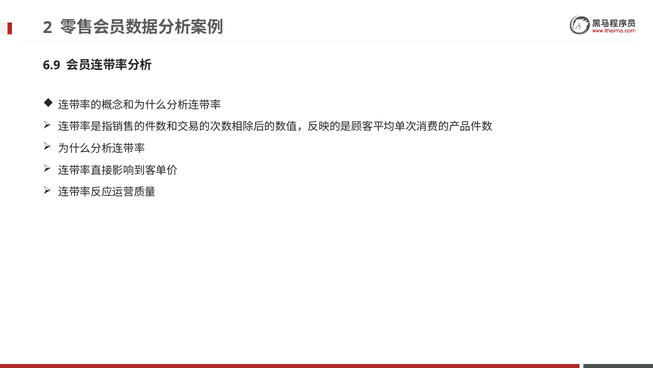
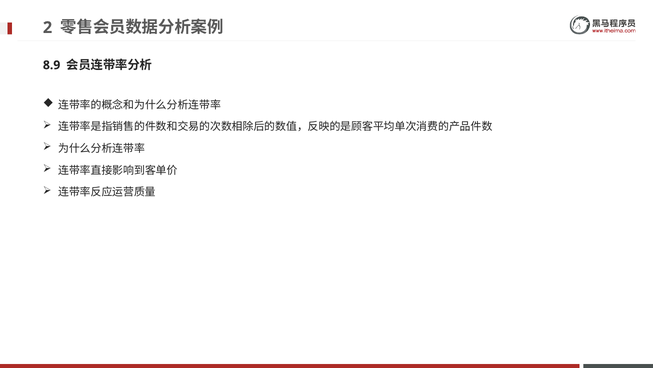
6.9: 6.9 -> 8.9
